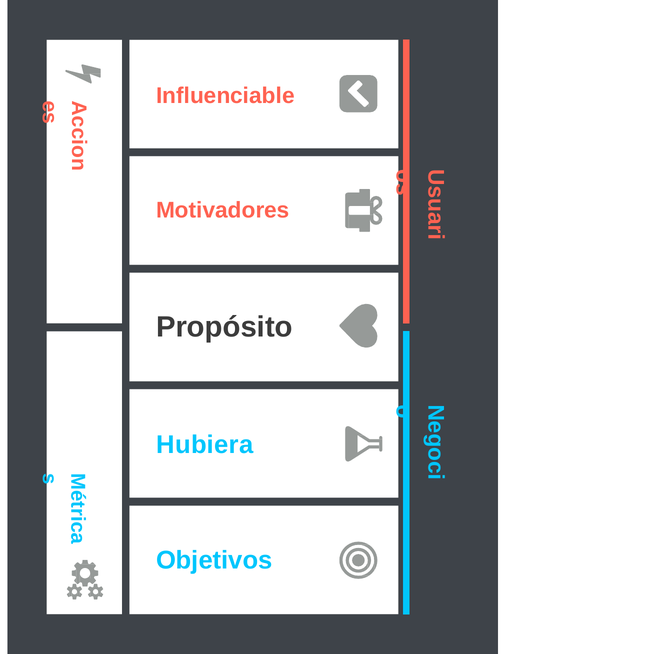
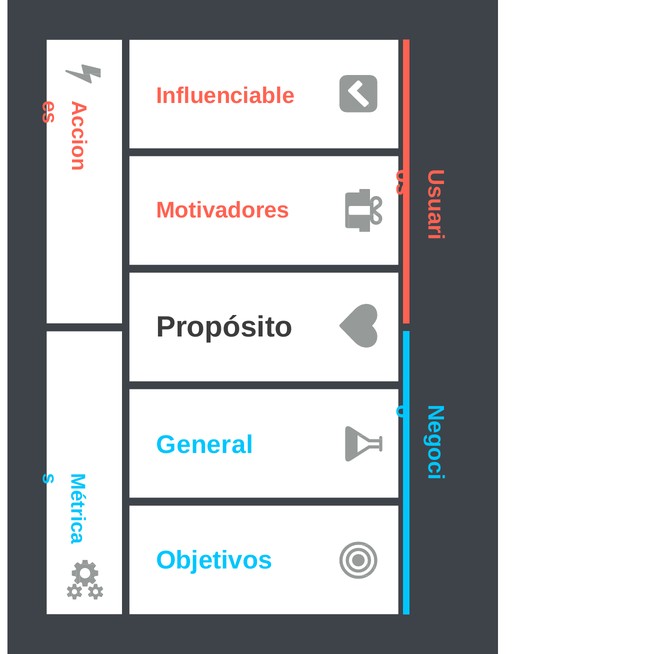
Hubiera: Hubiera -> General
